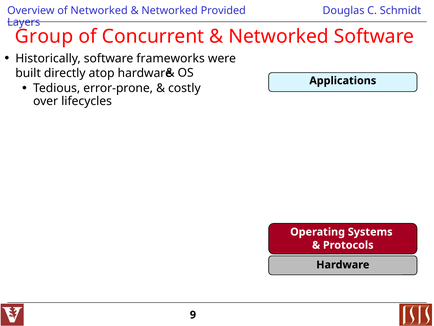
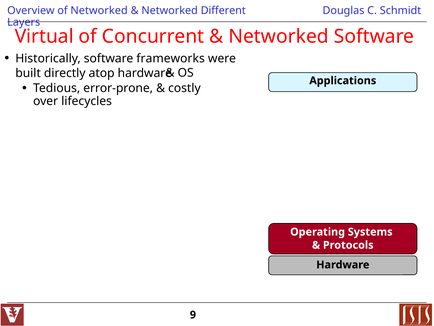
Provided: Provided -> Different
Group: Group -> Virtual
